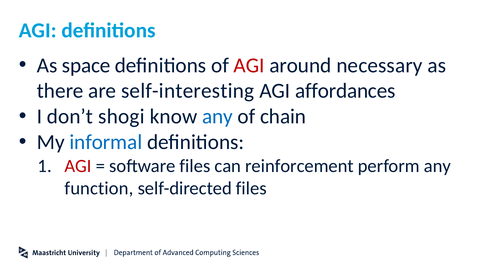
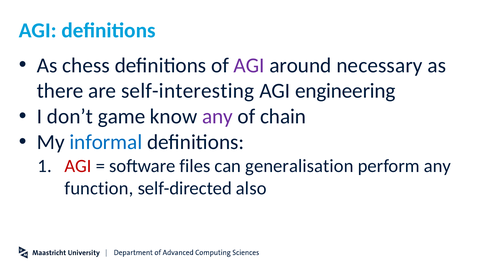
space: space -> chess
AGI at (249, 65) colour: red -> purple
affordances: affordances -> engineering
shogi: shogi -> game
any at (217, 116) colour: blue -> purple
reinforcement: reinforcement -> generalisation
self-directed files: files -> also
